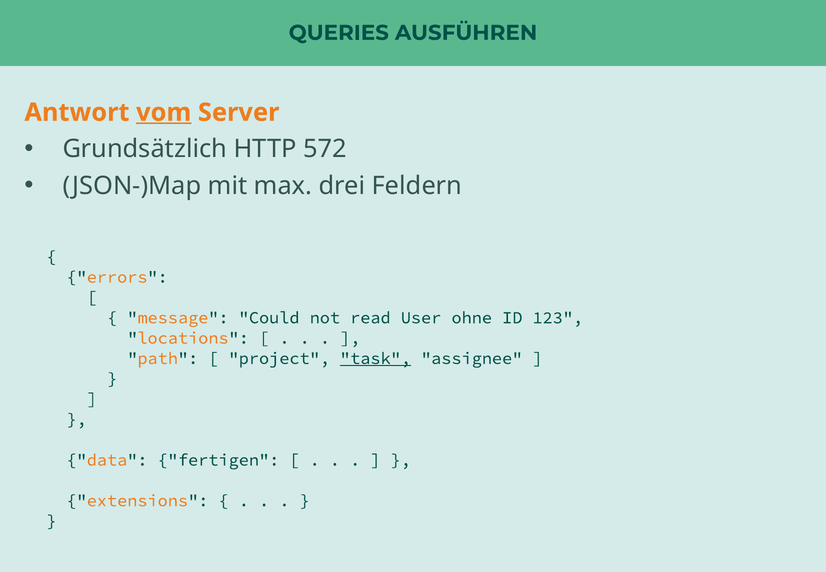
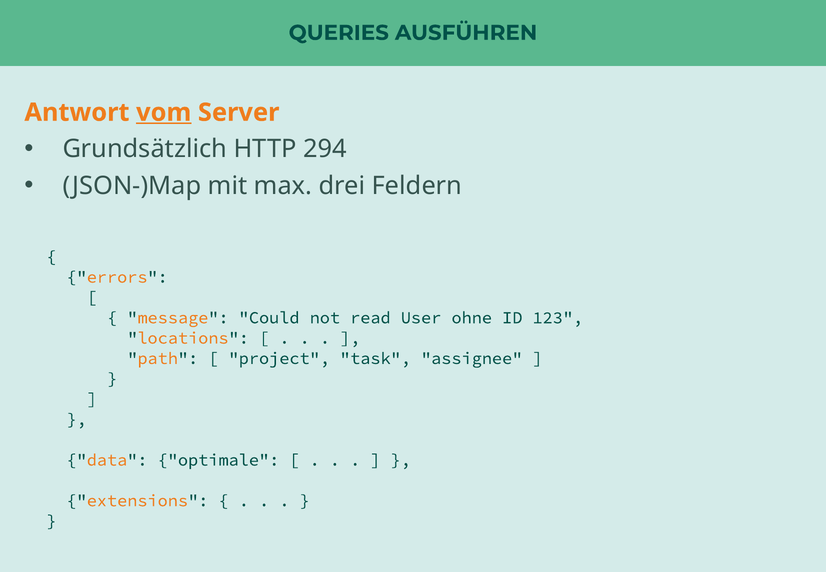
572: 572 -> 294
task underline: present -> none
fertigen: fertigen -> optimale
